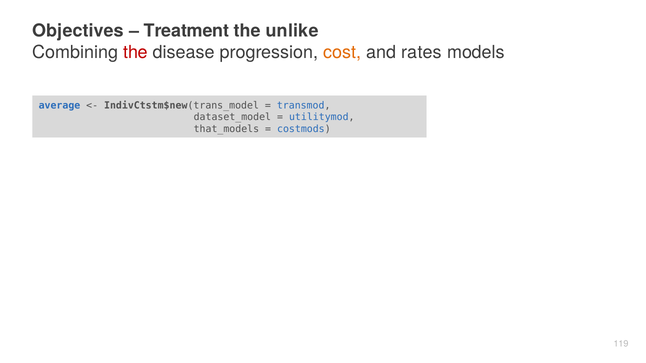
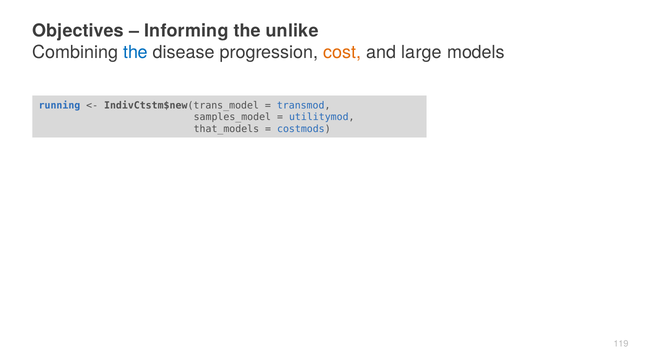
Treatment: Treatment -> Informing
the at (136, 52) colour: red -> blue
rates: rates -> large
average: average -> running
dataset_model: dataset_model -> samples_model
